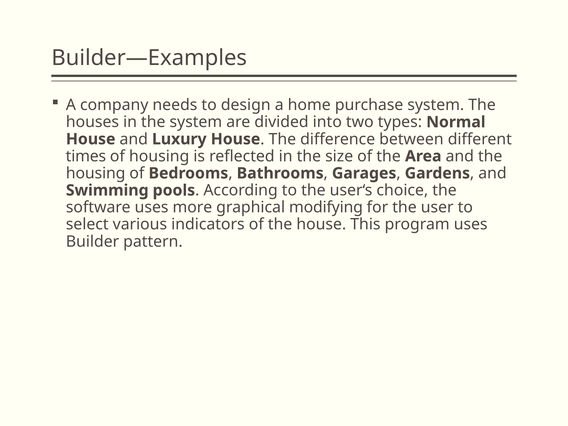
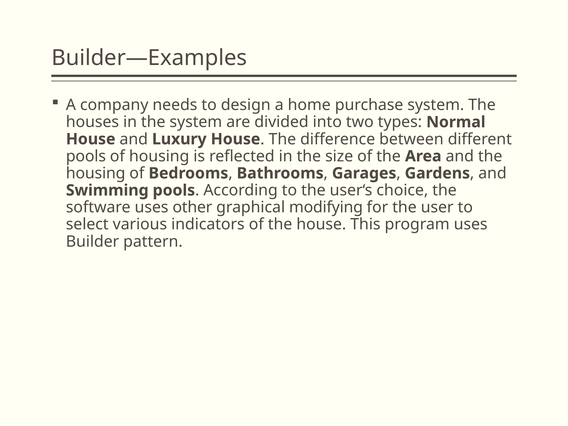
times at (86, 156): times -> pools
more: more -> other
